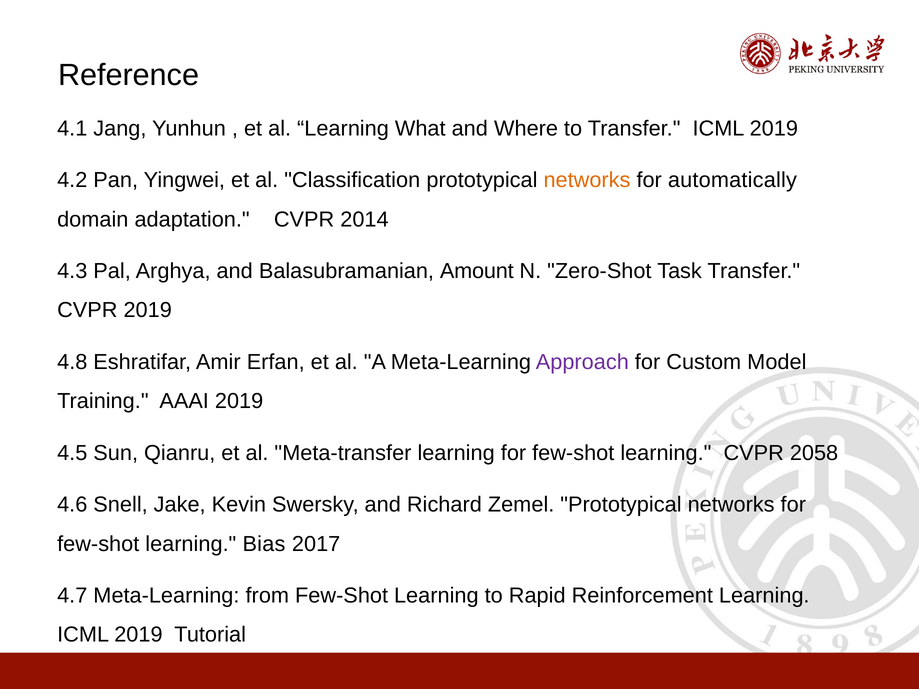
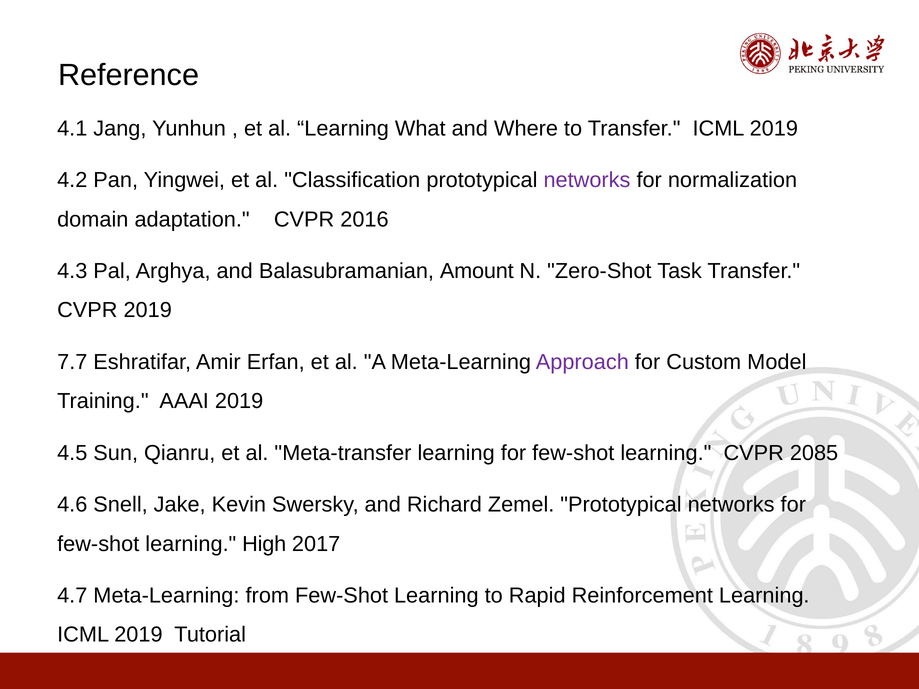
networks at (587, 180) colour: orange -> purple
automatically: automatically -> normalization
2014: 2014 -> 2016
4.8: 4.8 -> 7.7
2058: 2058 -> 2085
Bias: Bias -> High
